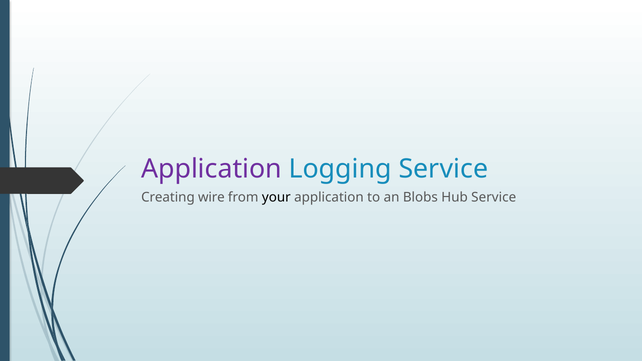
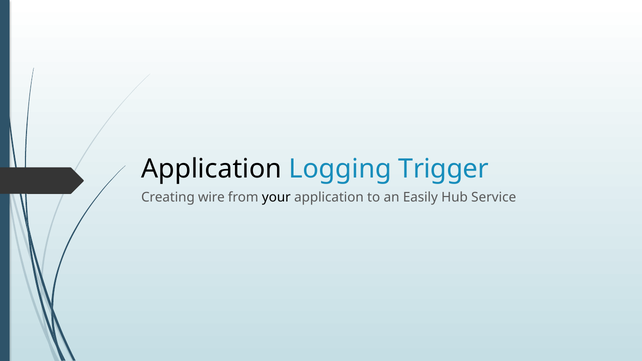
Application at (212, 169) colour: purple -> black
Logging Service: Service -> Trigger
Blobs: Blobs -> Easily
